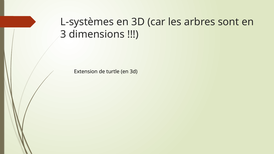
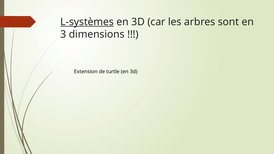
L-systèmes underline: none -> present
